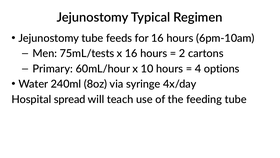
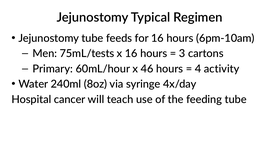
2: 2 -> 3
10: 10 -> 46
options: options -> activity
spread: spread -> cancer
